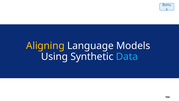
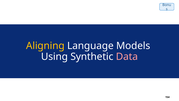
Data colour: light blue -> pink
